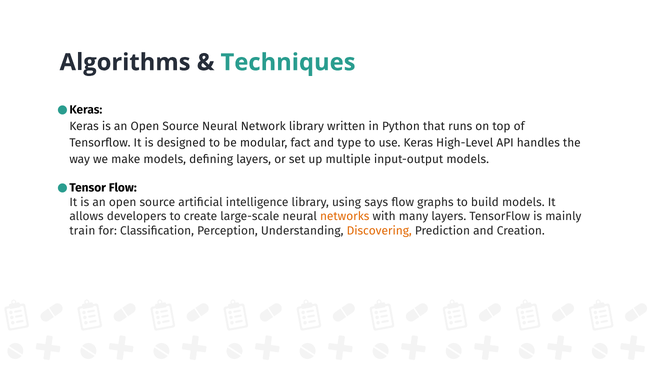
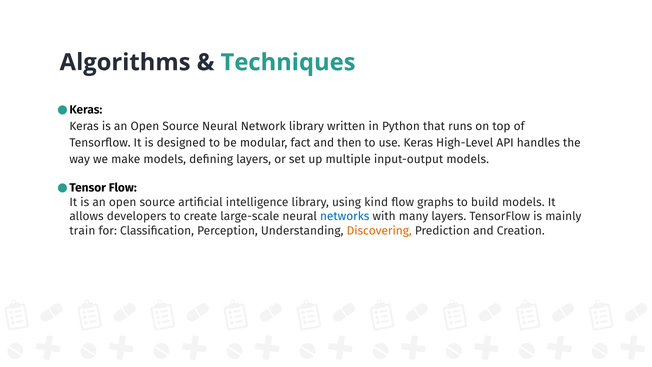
type: type -> then
says: says -> kind
networks colour: orange -> blue
